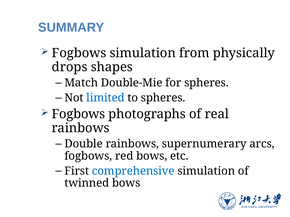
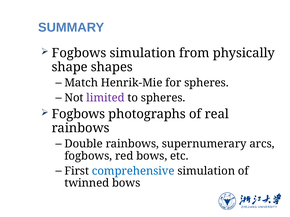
drops: drops -> shape
Double-Mie: Double-Mie -> Henrik-Mie
limited colour: blue -> purple
